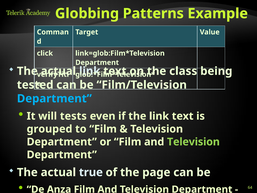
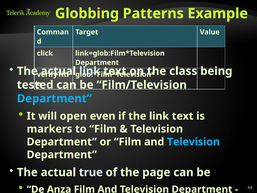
tests: tests -> open
grouped: grouped -> markers
Television at (193, 142) colour: light green -> light blue
